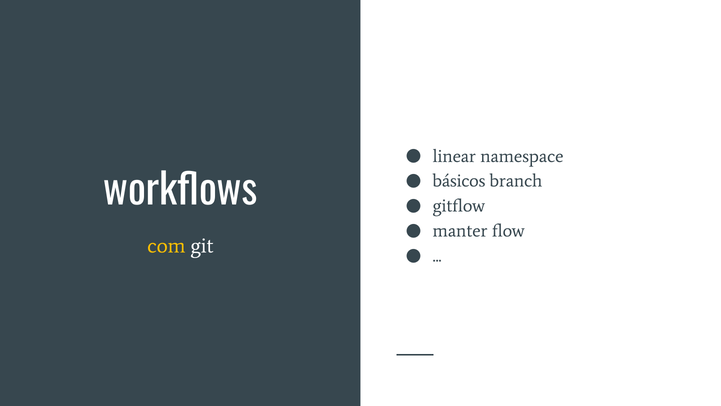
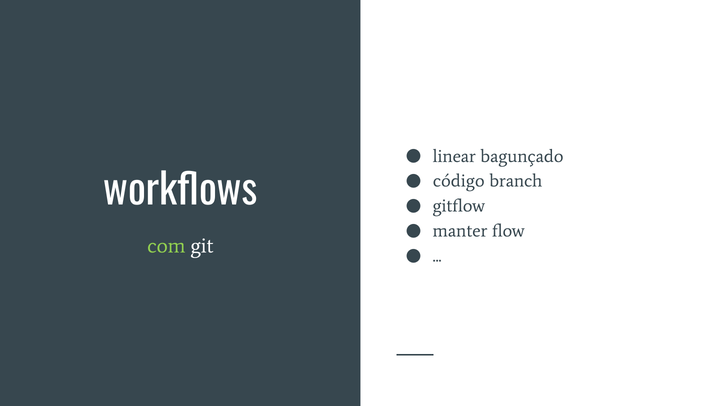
namespace: namespace -> bagunçado
básicos: básicos -> código
com colour: yellow -> light green
